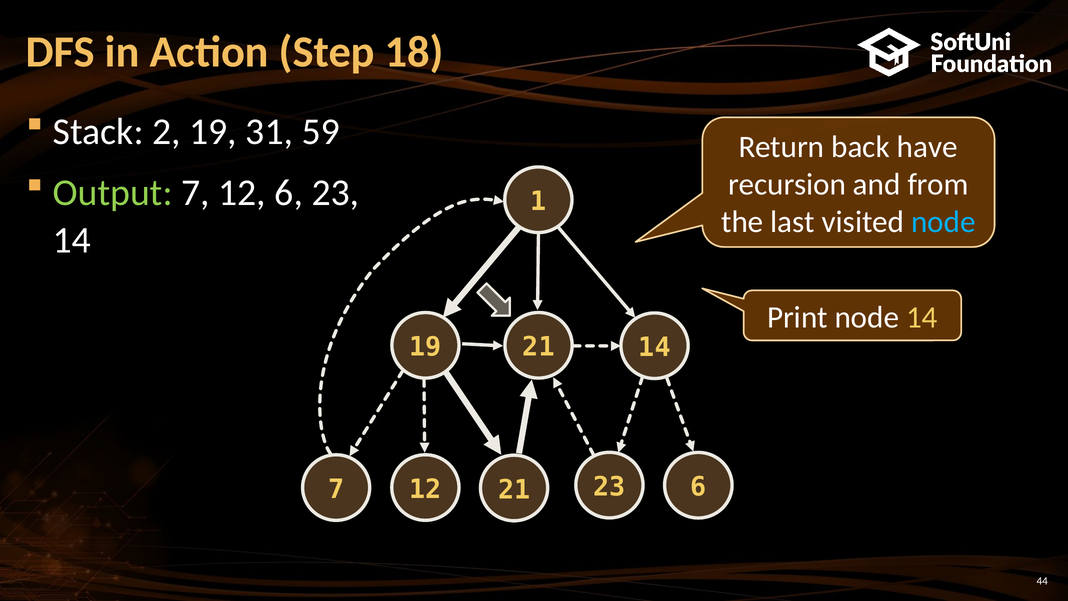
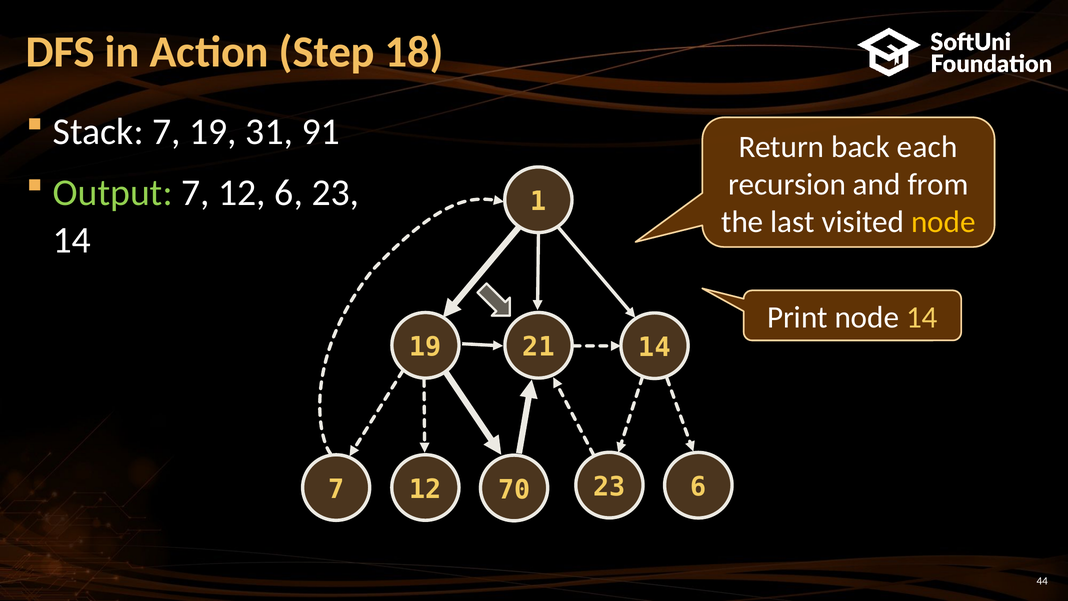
Stack 2: 2 -> 7
59: 59 -> 91
have: have -> each
node at (943, 222) colour: light blue -> yellow
12 21: 21 -> 70
